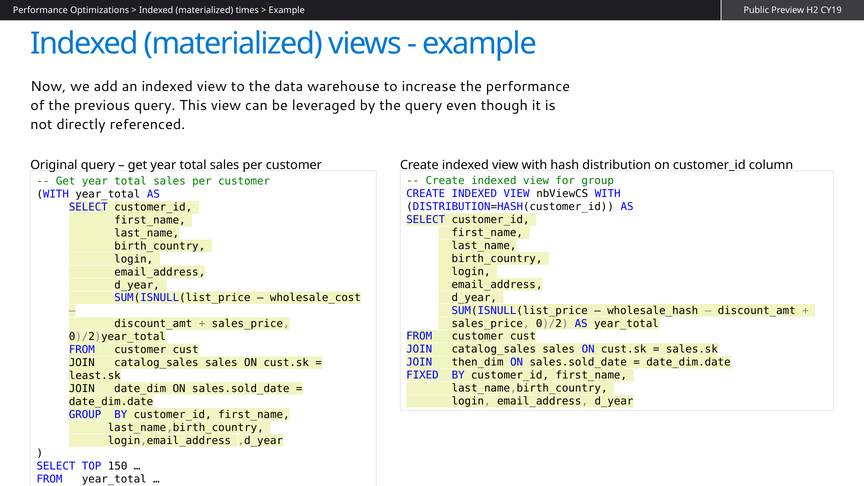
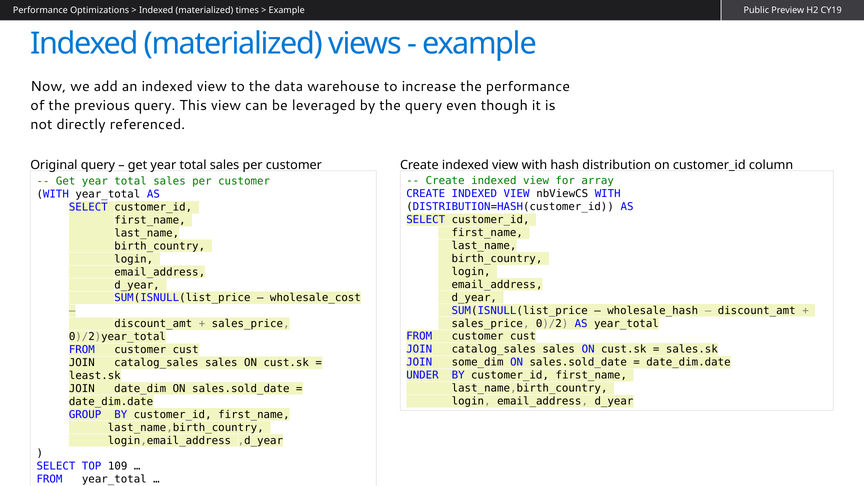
for group: group -> array
then_dim: then_dim -> some_dim
FIXED: FIXED -> UNDER
150: 150 -> 109
